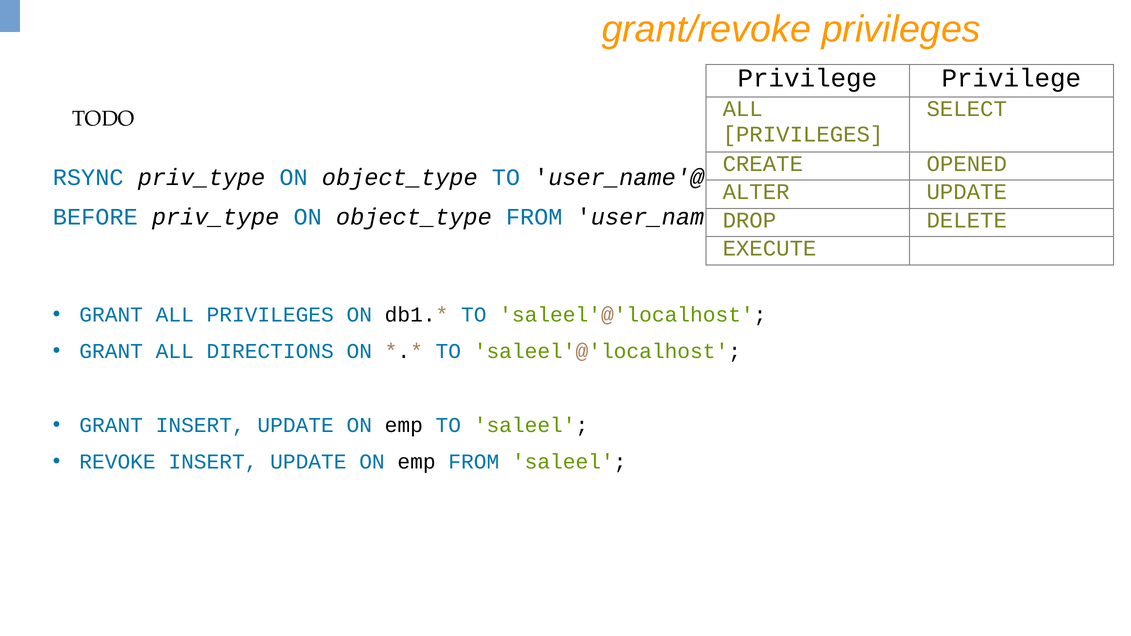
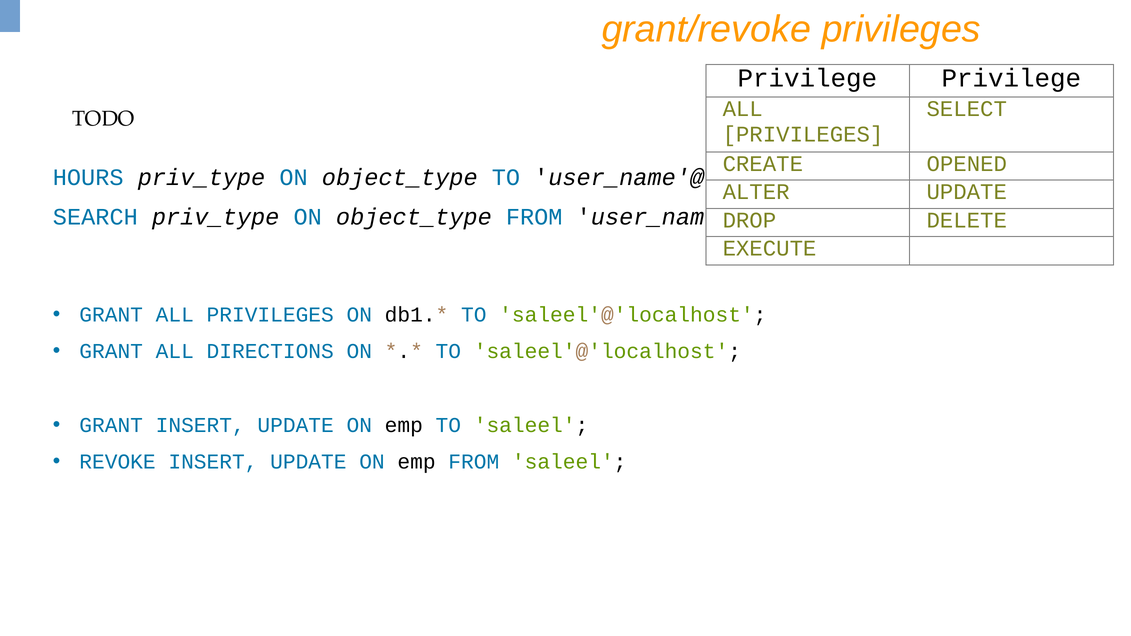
RSYNC: RSYNC -> HOURS
BEFORE: BEFORE -> SEARCH
